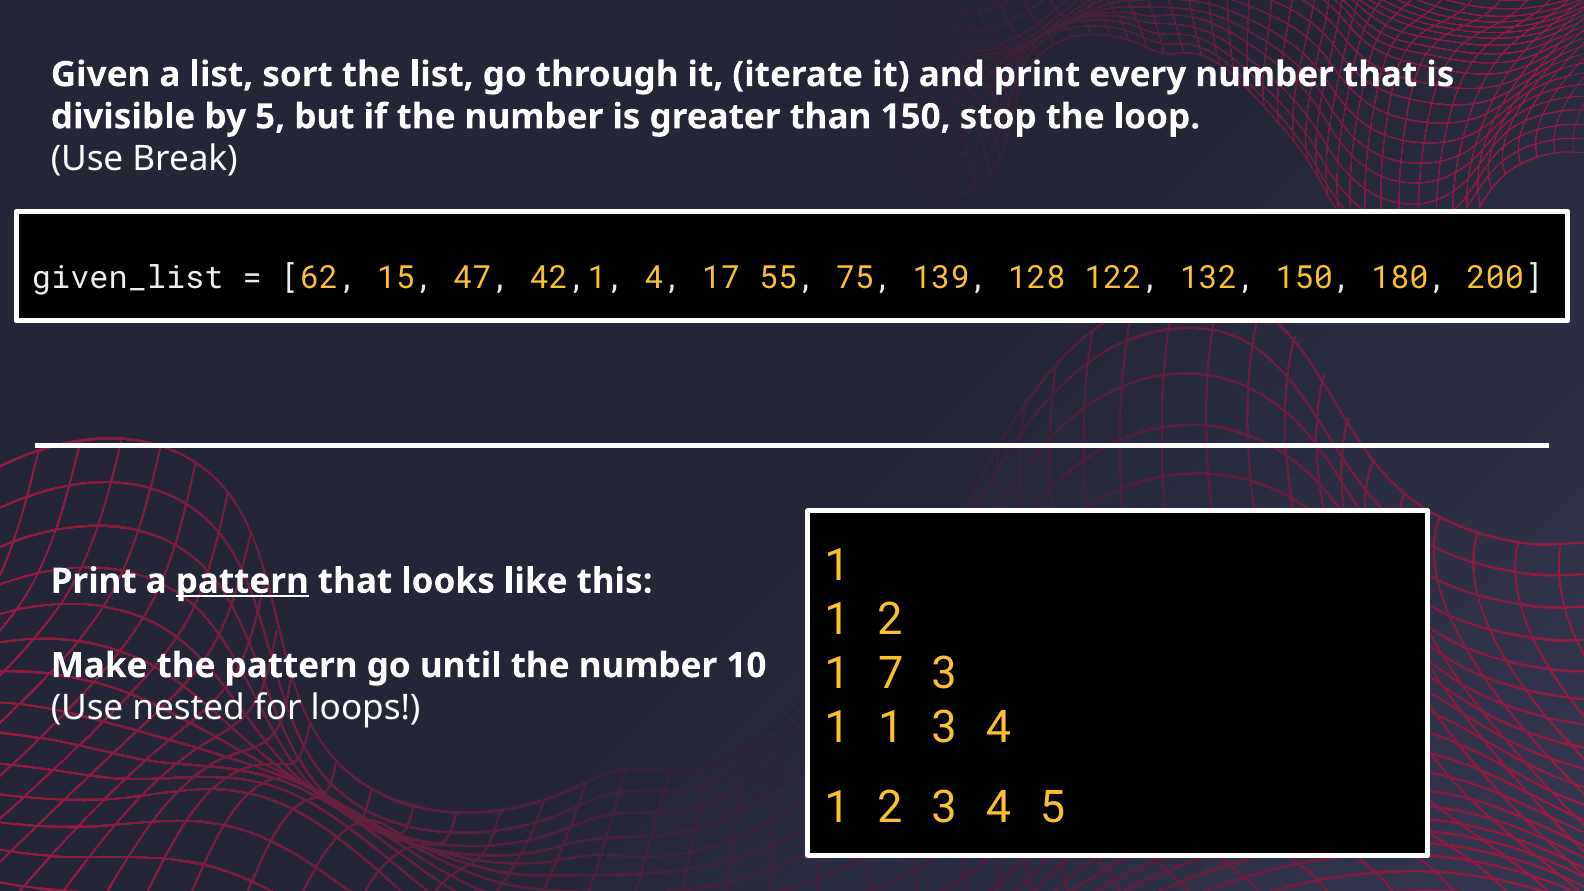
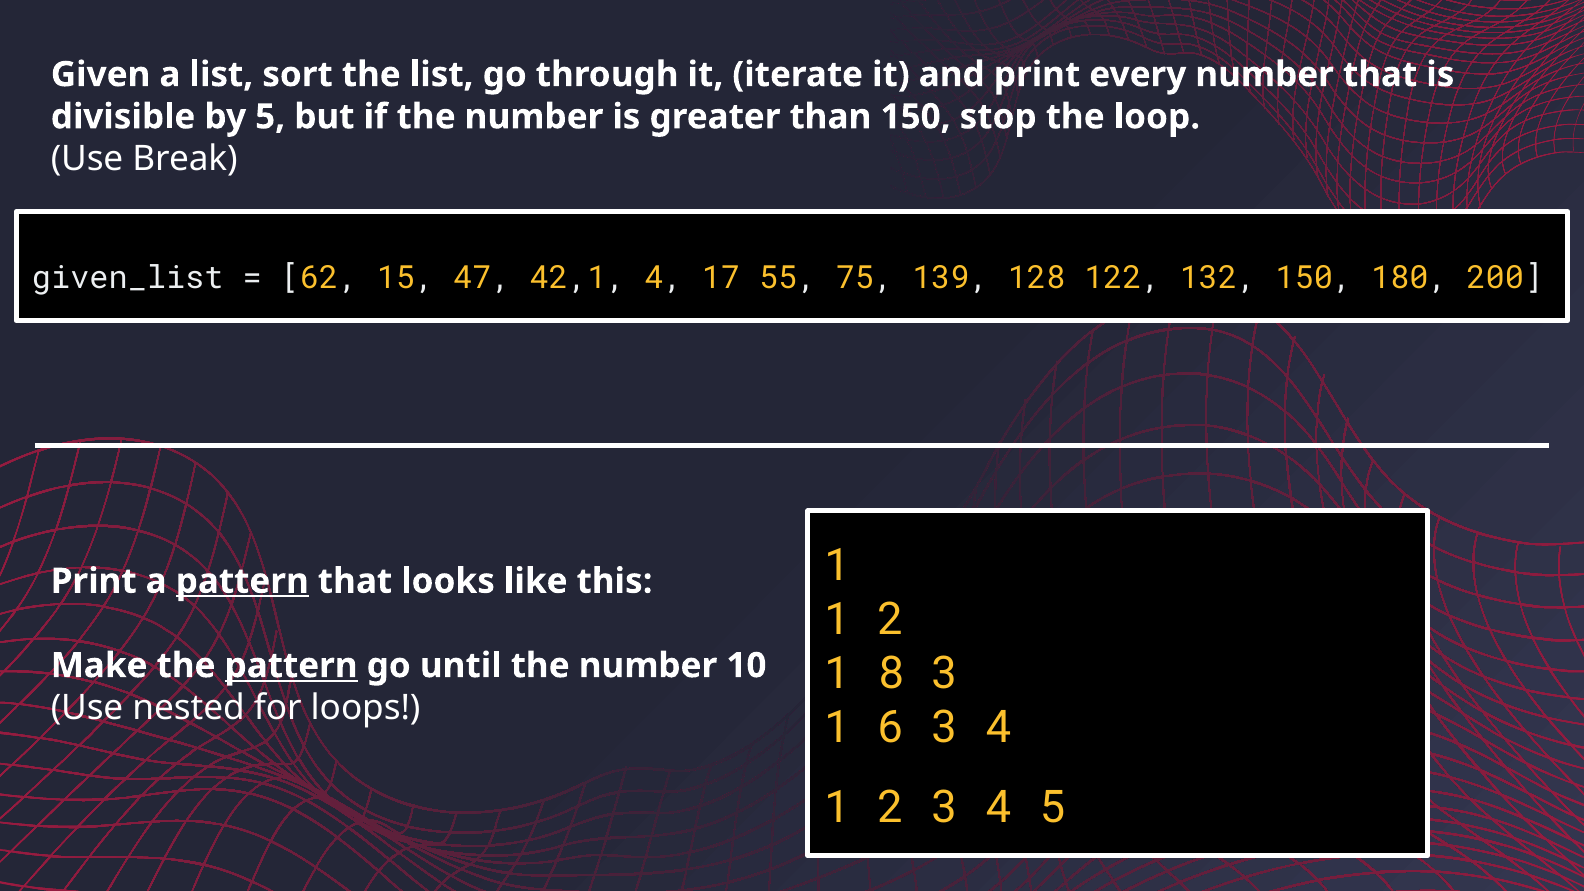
7: 7 -> 8
pattern at (291, 666) underline: none -> present
1 at (891, 728): 1 -> 6
